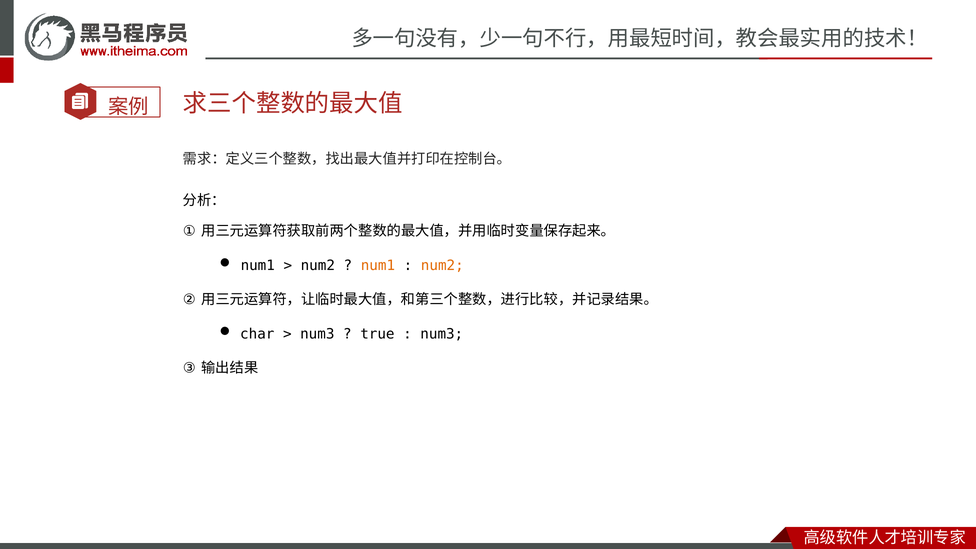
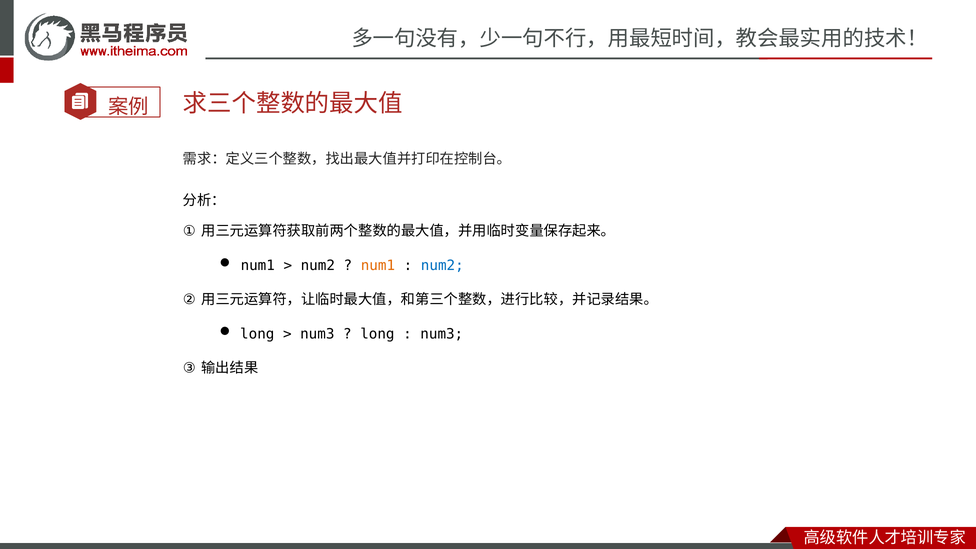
num2 at (442, 265) colour: orange -> blue
char at (257, 334): char -> long
true at (377, 334): true -> long
